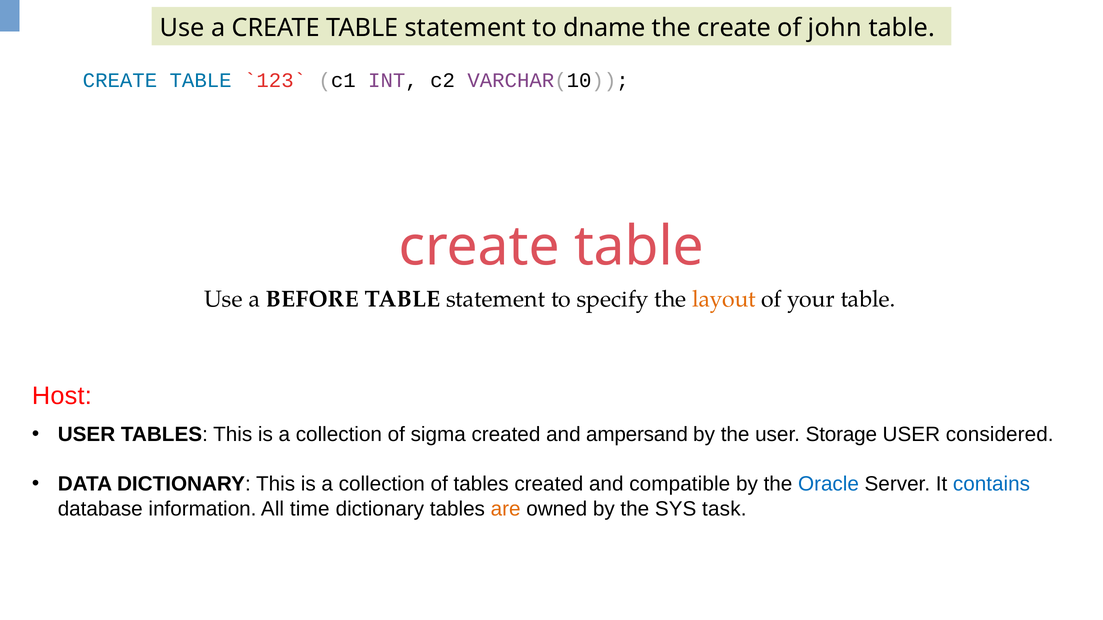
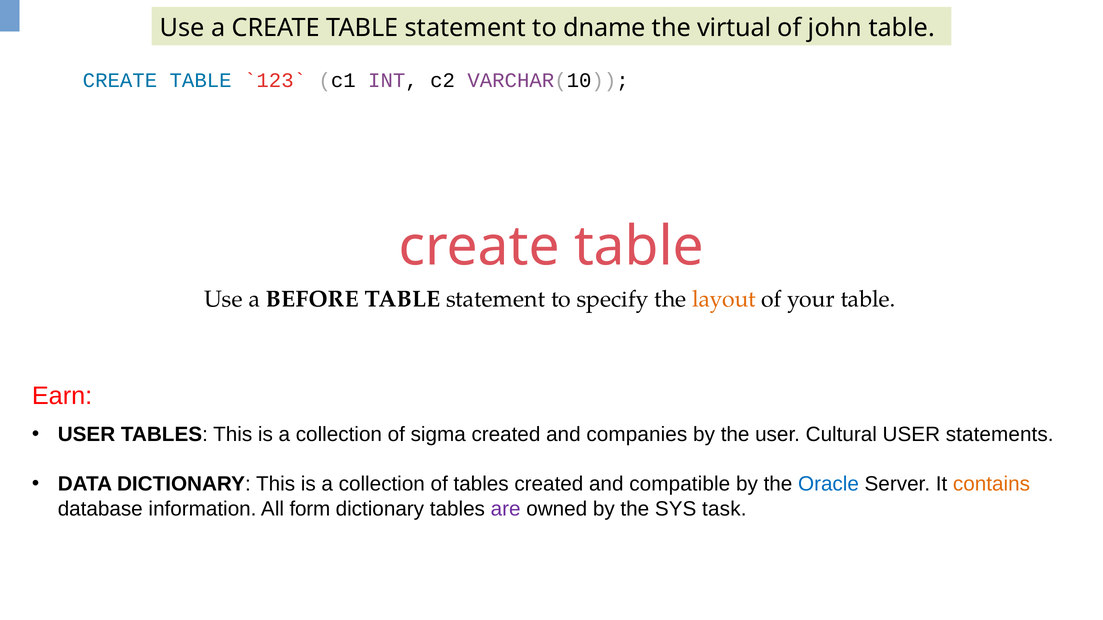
the create: create -> virtual
Host: Host -> Earn
ampersand: ampersand -> companies
Storage: Storage -> Cultural
considered: considered -> statements
contains colour: blue -> orange
time: time -> form
are colour: orange -> purple
